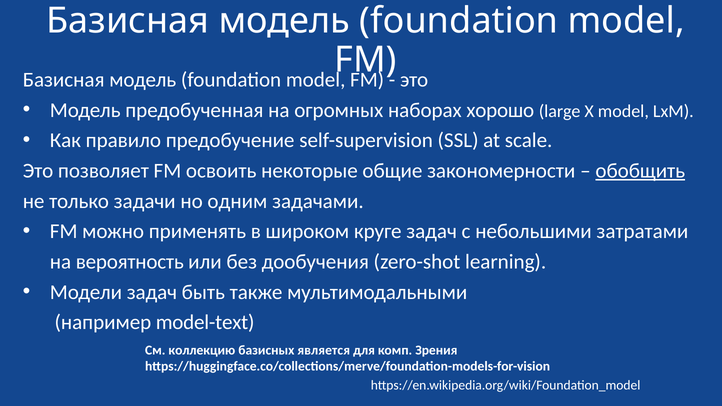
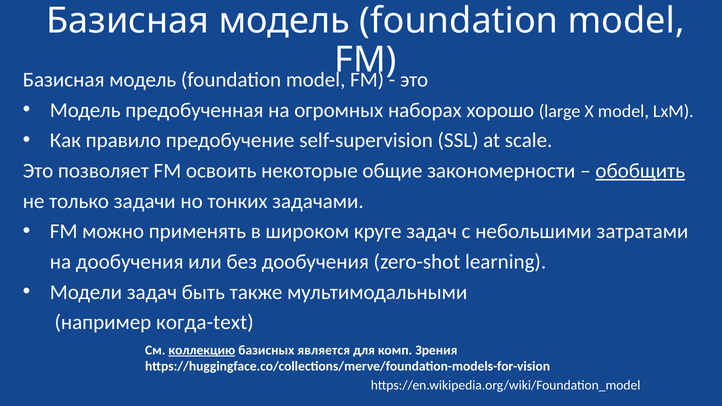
одним: одним -> тонких
на вероятность: вероятность -> дообучения
model-text: model-text -> когда-text
коллекцию underline: none -> present
